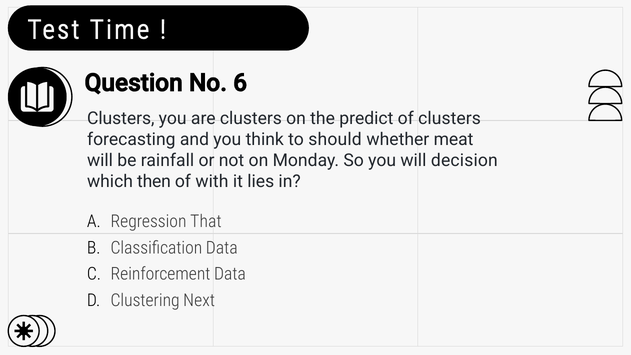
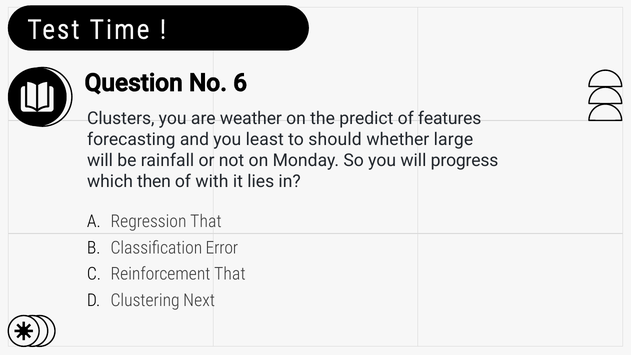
are clusters: clusters -> weather
of clusters: clusters -> features
think: think -> least
meat: meat -> large
decision: decision -> progress
Classification Data: Data -> Error
Reinforcement Data: Data -> That
